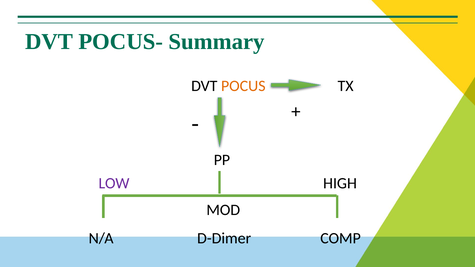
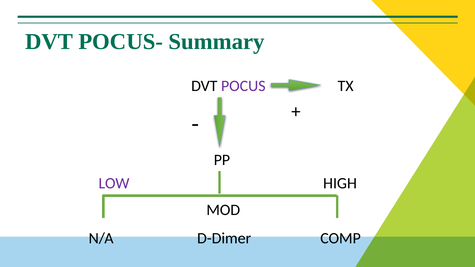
POCUS colour: orange -> purple
